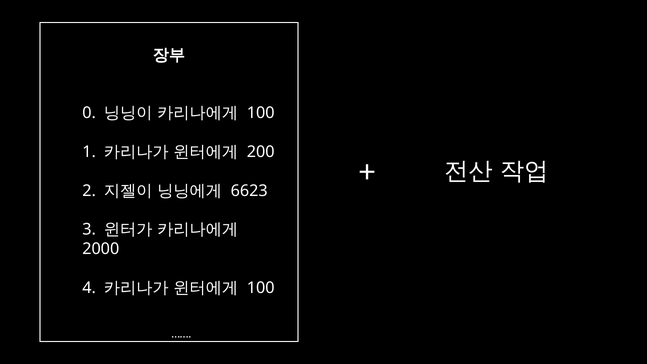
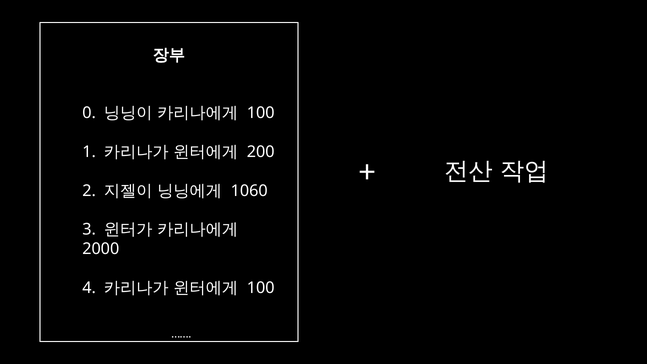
6623: 6623 -> 1060
